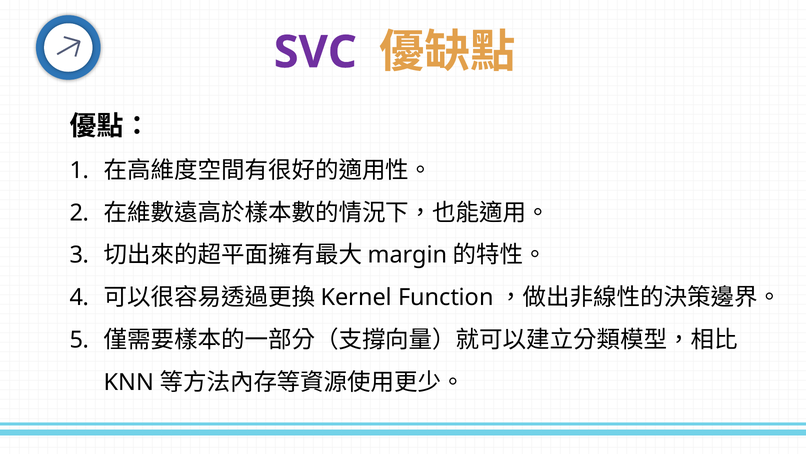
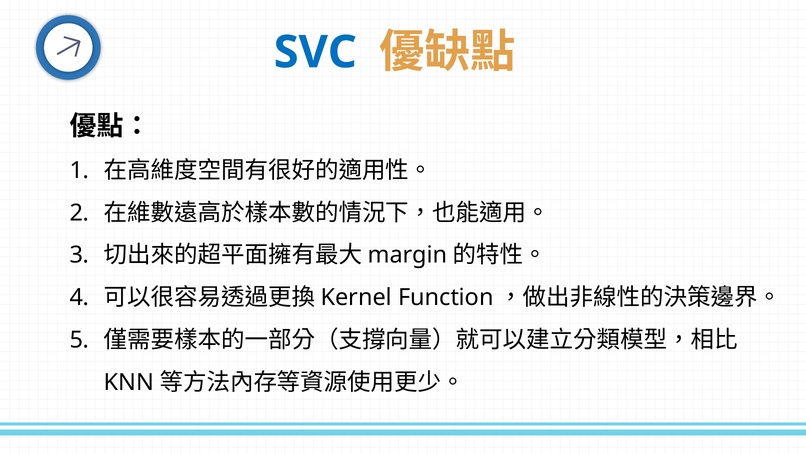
SVC colour: purple -> blue
